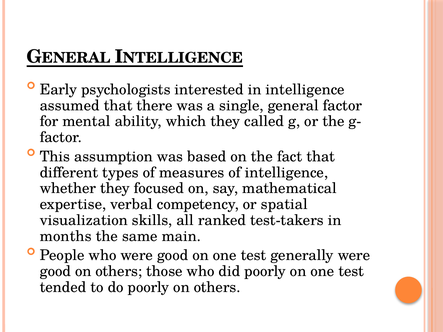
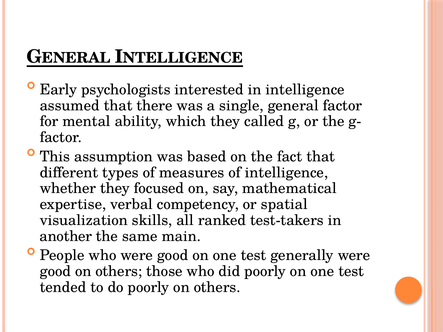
months: months -> another
